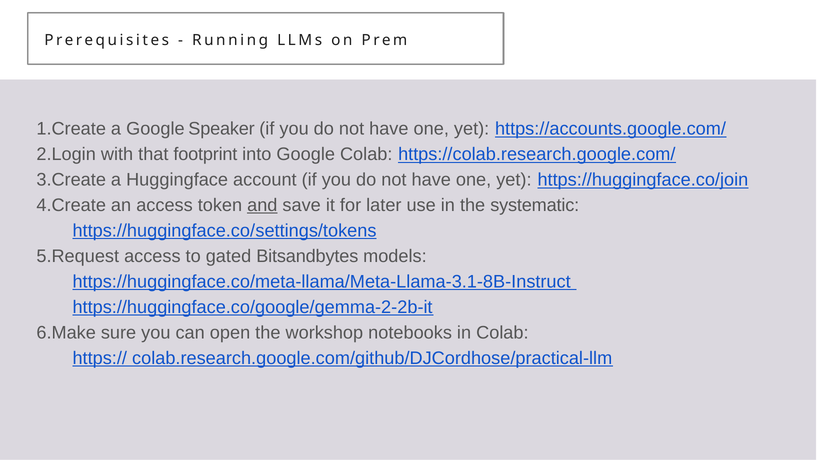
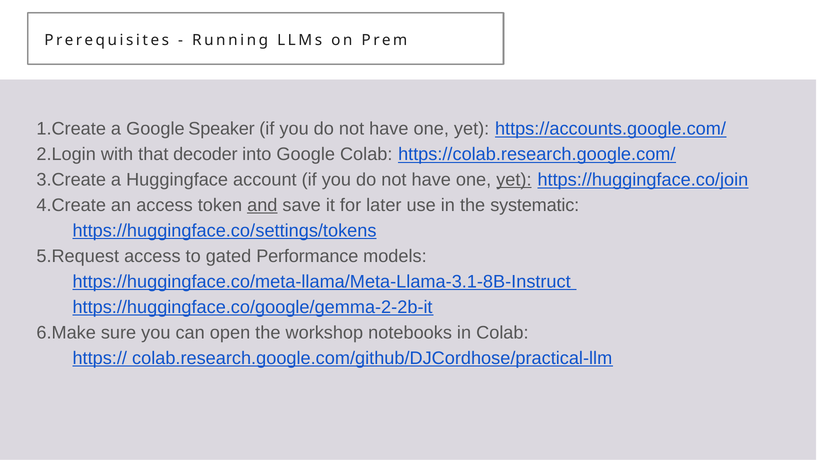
footprint: footprint -> decoder
yet at (514, 180) underline: none -> present
Bitsandbytes: Bitsandbytes -> Performance
